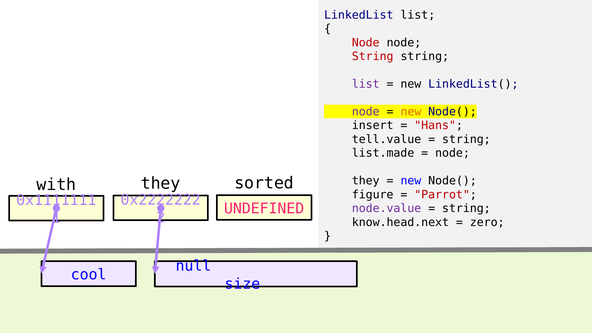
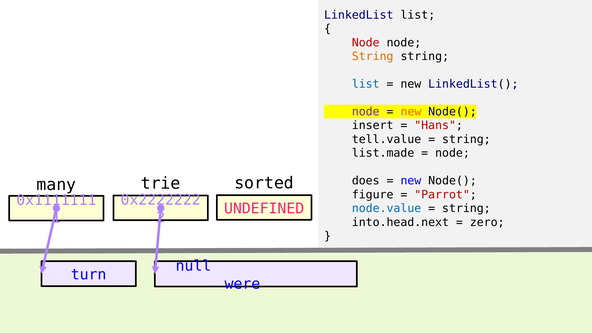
String at (373, 56) colour: red -> orange
list at (366, 84) colour: purple -> blue
they at (366, 181): they -> does
they at (161, 183): they -> trie
with: with -> many
node.value colour: purple -> blue
know.head.next: know.head.next -> into.head.next
cool: cool -> turn
size: size -> were
